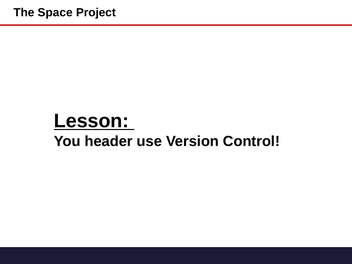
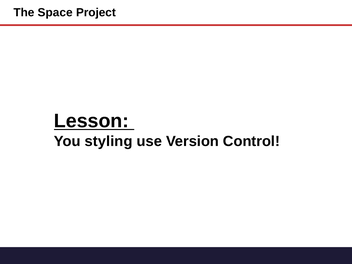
header: header -> styling
